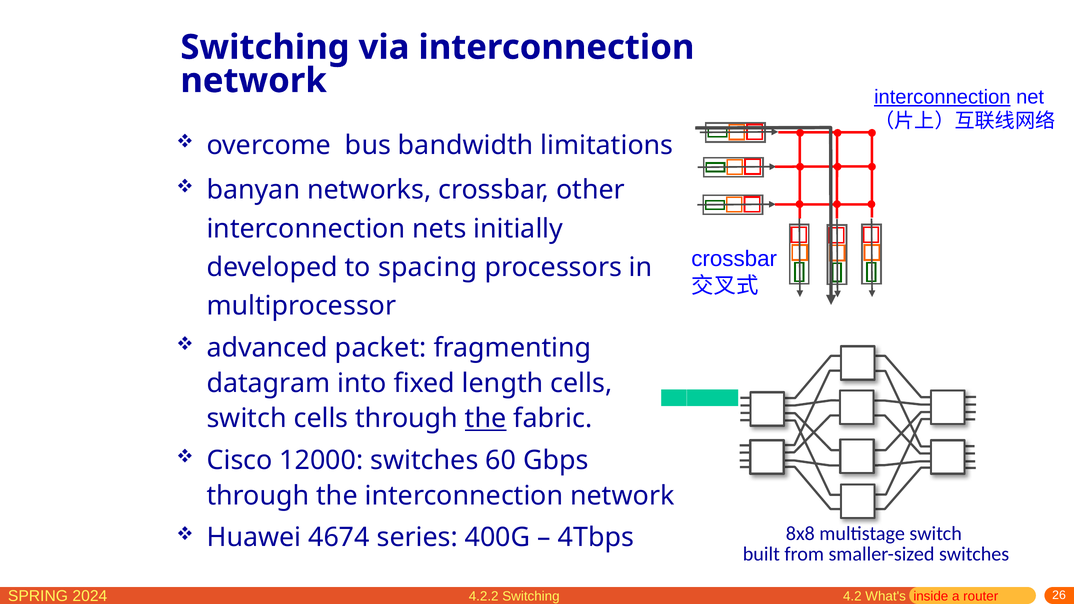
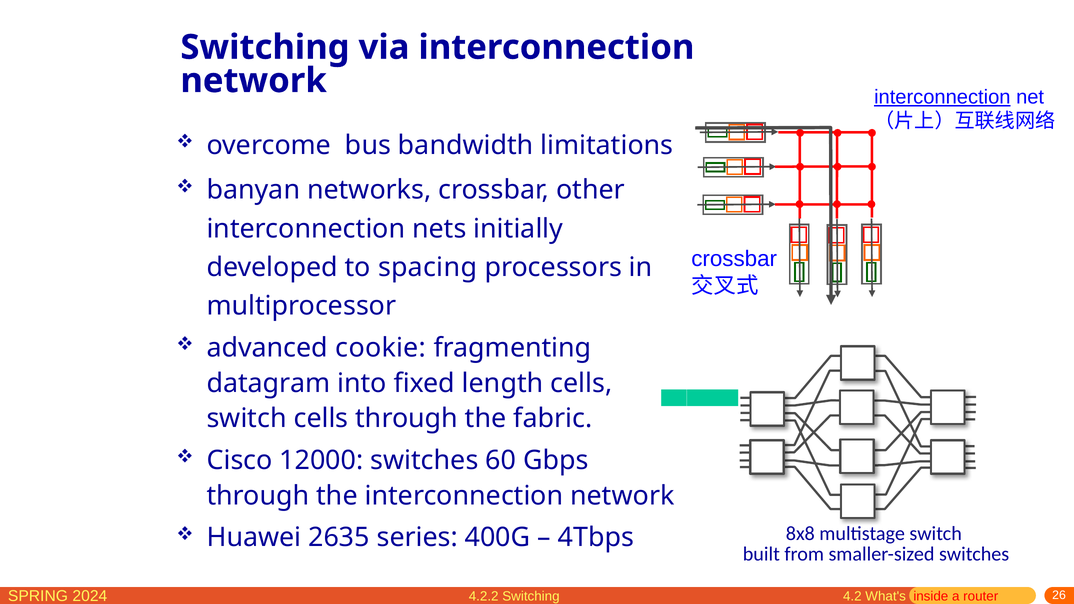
packet: packet -> cookie
the at (486, 419) underline: present -> none
4674: 4674 -> 2635
